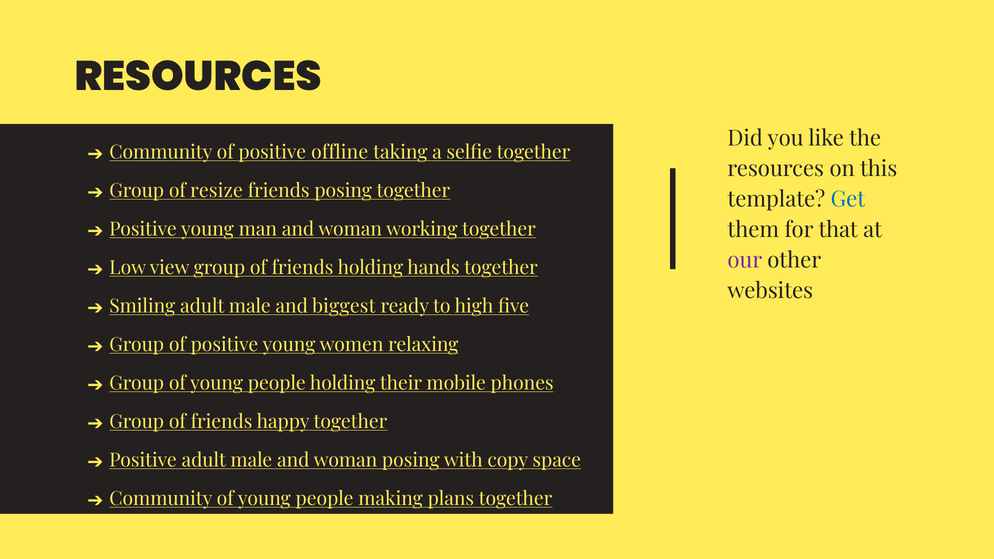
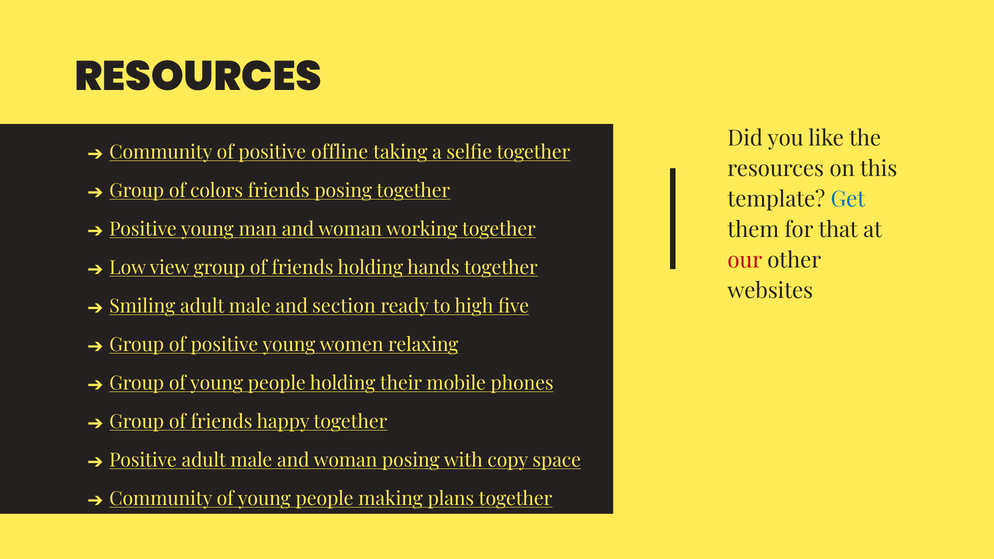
resize: resize -> colors
our colour: purple -> red
biggest: biggest -> section
